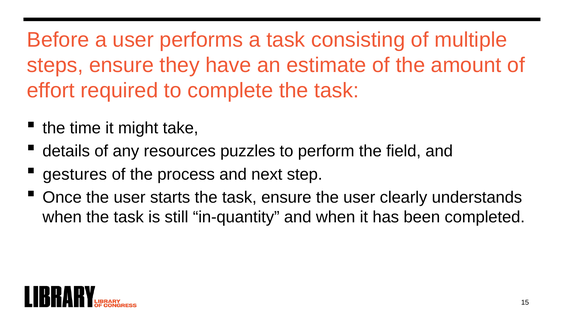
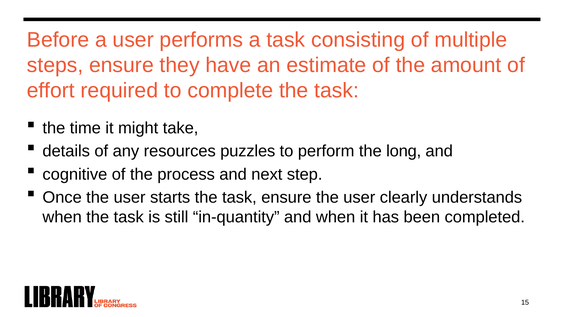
field: field -> long
gestures: gestures -> cognitive
